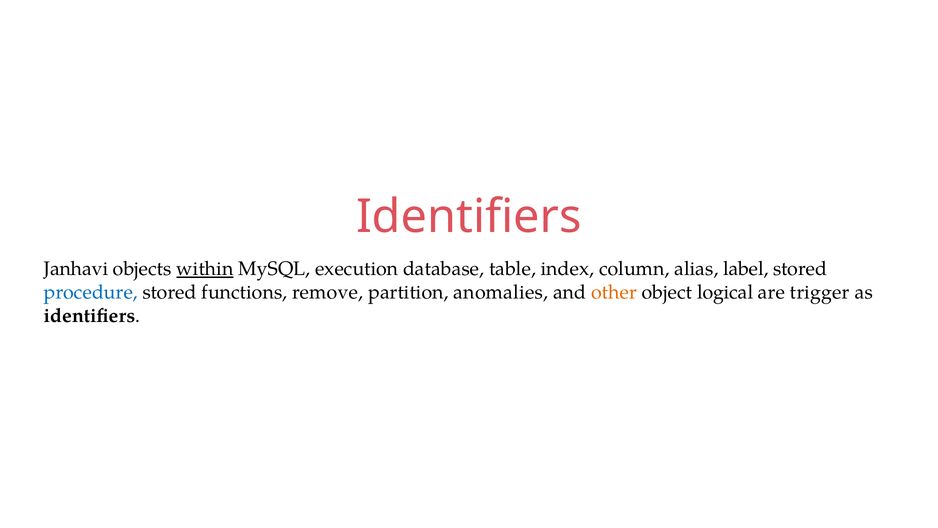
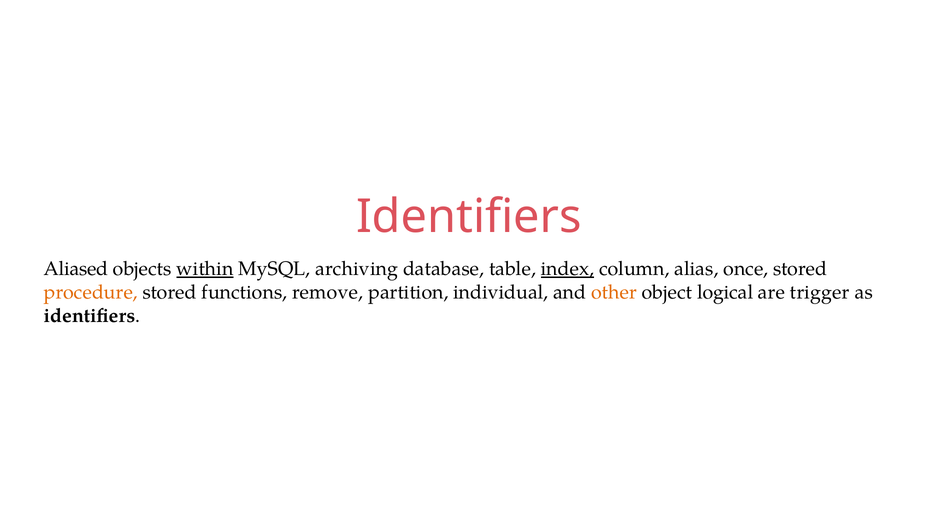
Janhavi: Janhavi -> Aliased
execution: execution -> archiving
index underline: none -> present
label: label -> once
procedure colour: blue -> orange
anomalies: anomalies -> individual
